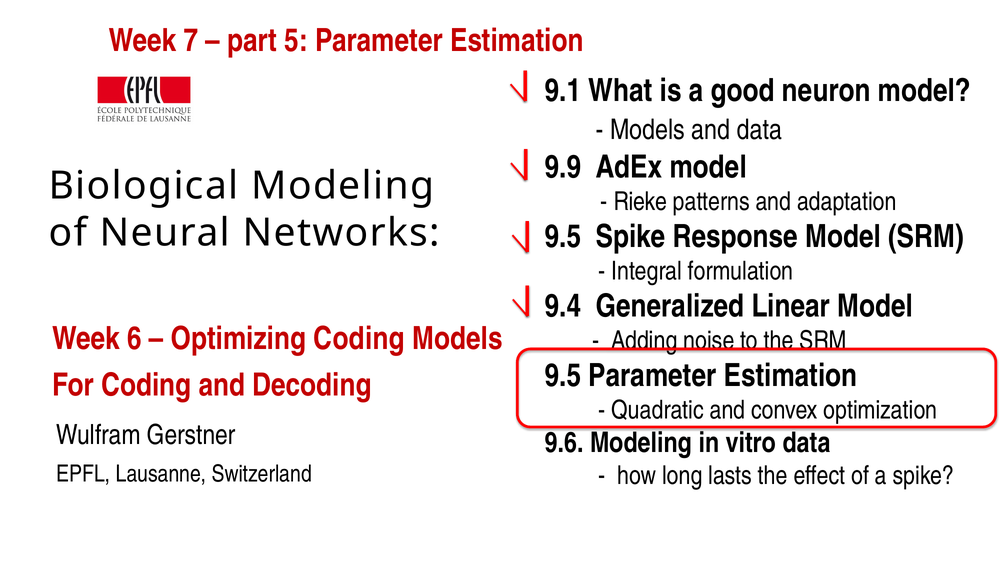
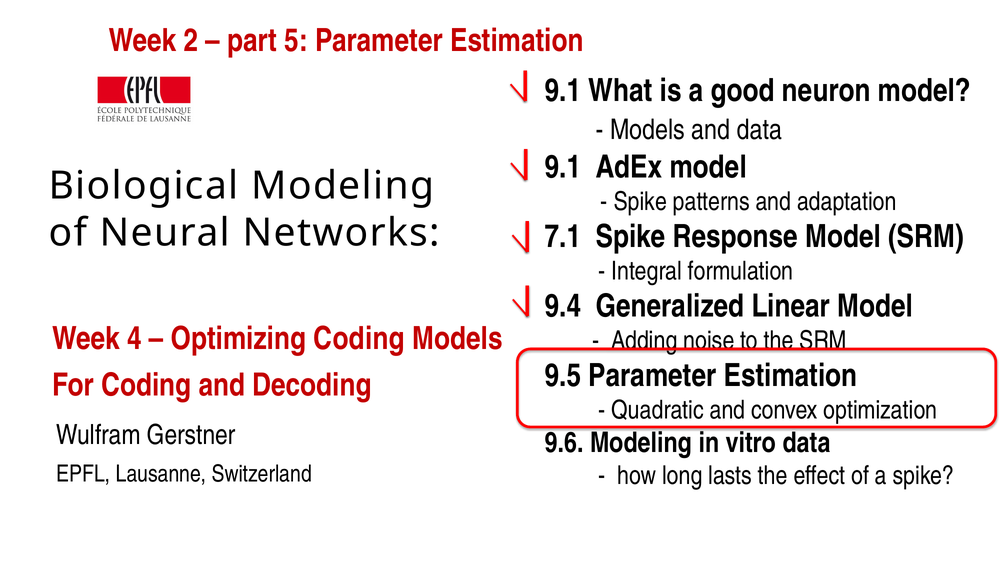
7: 7 -> 2
9.9 at (563, 167): 9.9 -> 9.1
Rieke at (640, 202): Rieke -> Spike
9.5 at (563, 237): 9.5 -> 7.1
6: 6 -> 4
